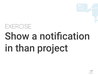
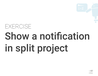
than: than -> split
